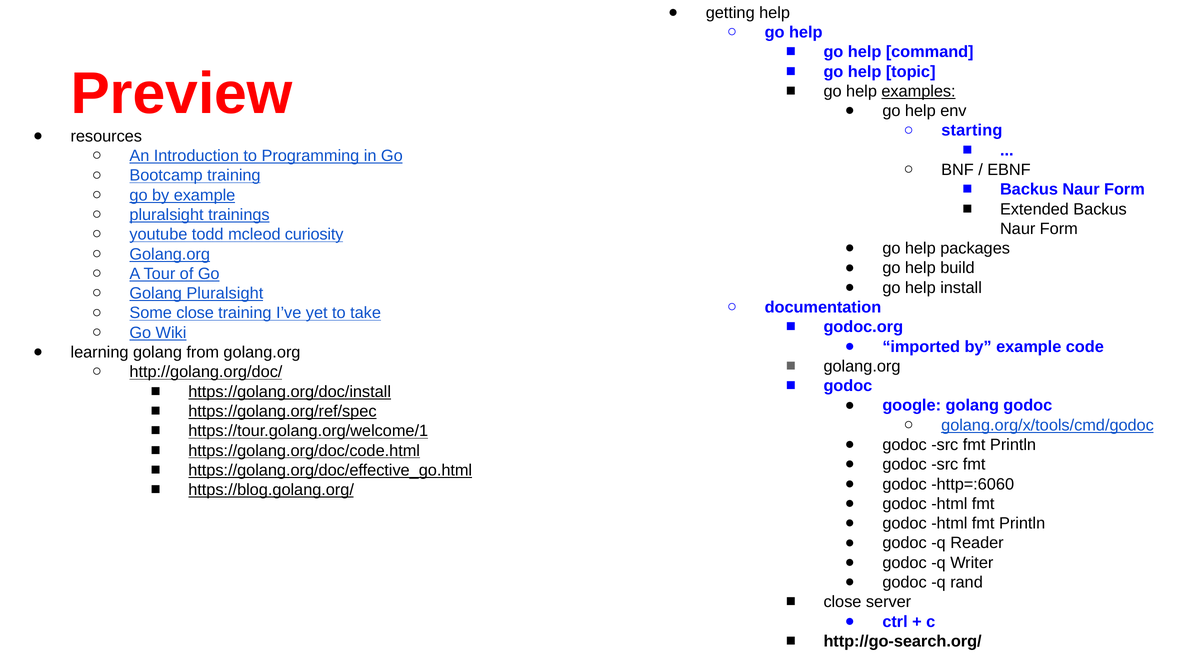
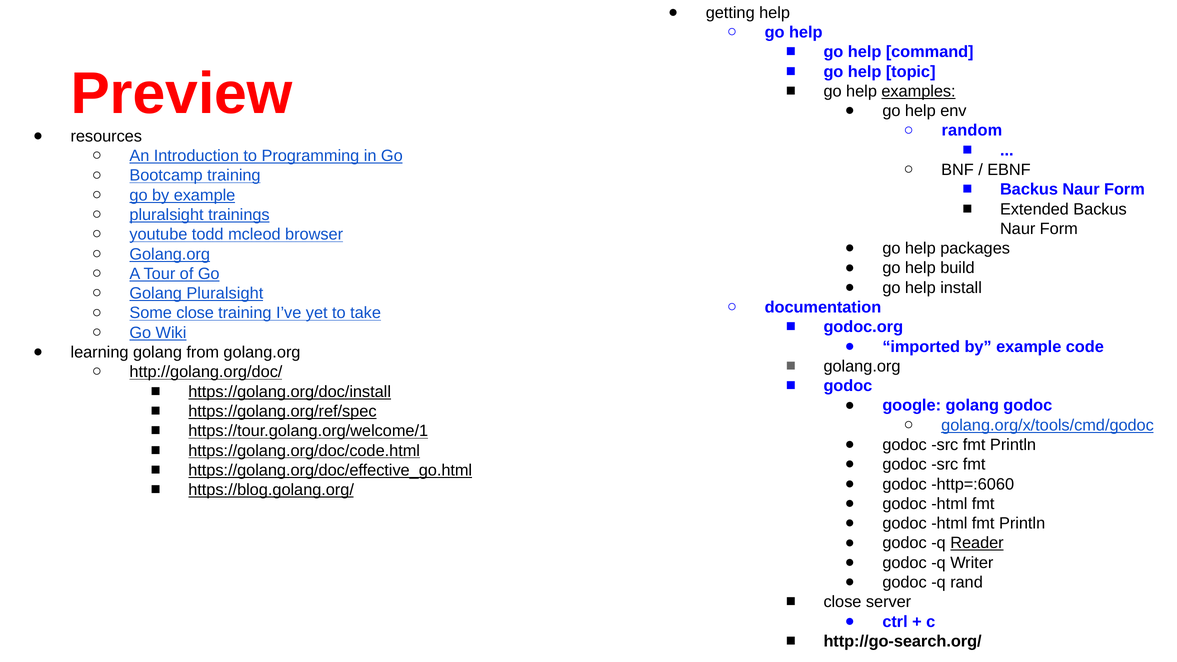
starting: starting -> random
curiosity: curiosity -> browser
Reader underline: none -> present
